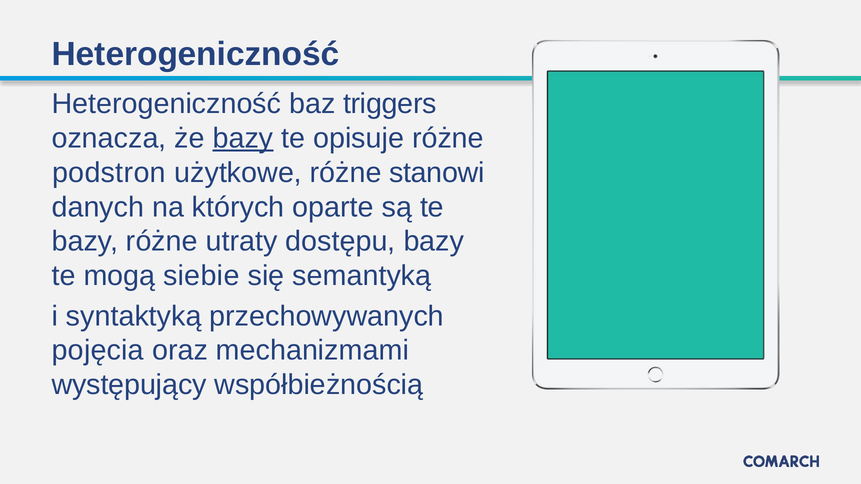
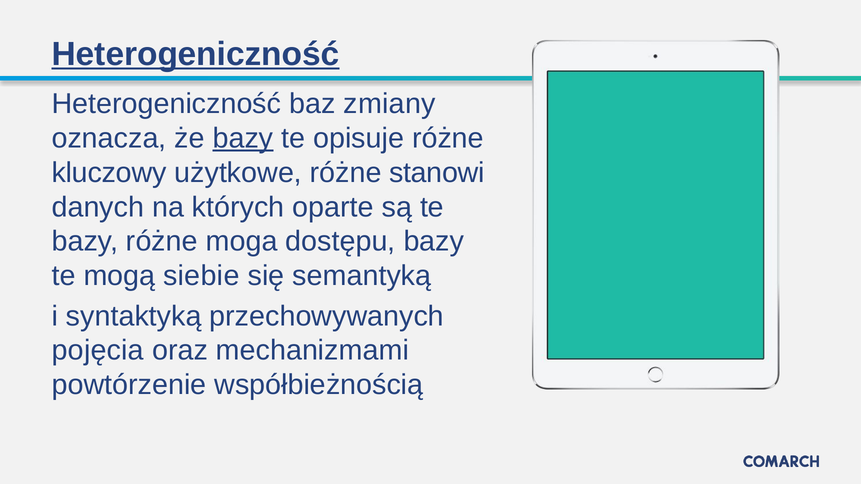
Heterogeniczność at (196, 54) underline: none -> present
triggers: triggers -> zmiany
podstron: podstron -> kluczowy
utraty: utraty -> moga
występujący: występujący -> powtórzenie
